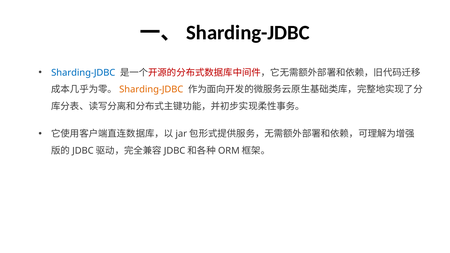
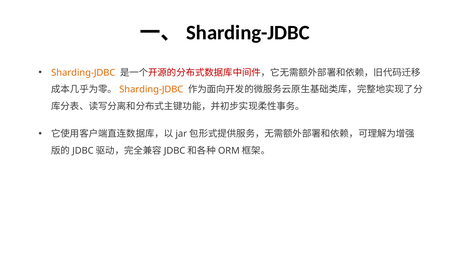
Sharding-JDBC at (83, 73) colour: blue -> orange
